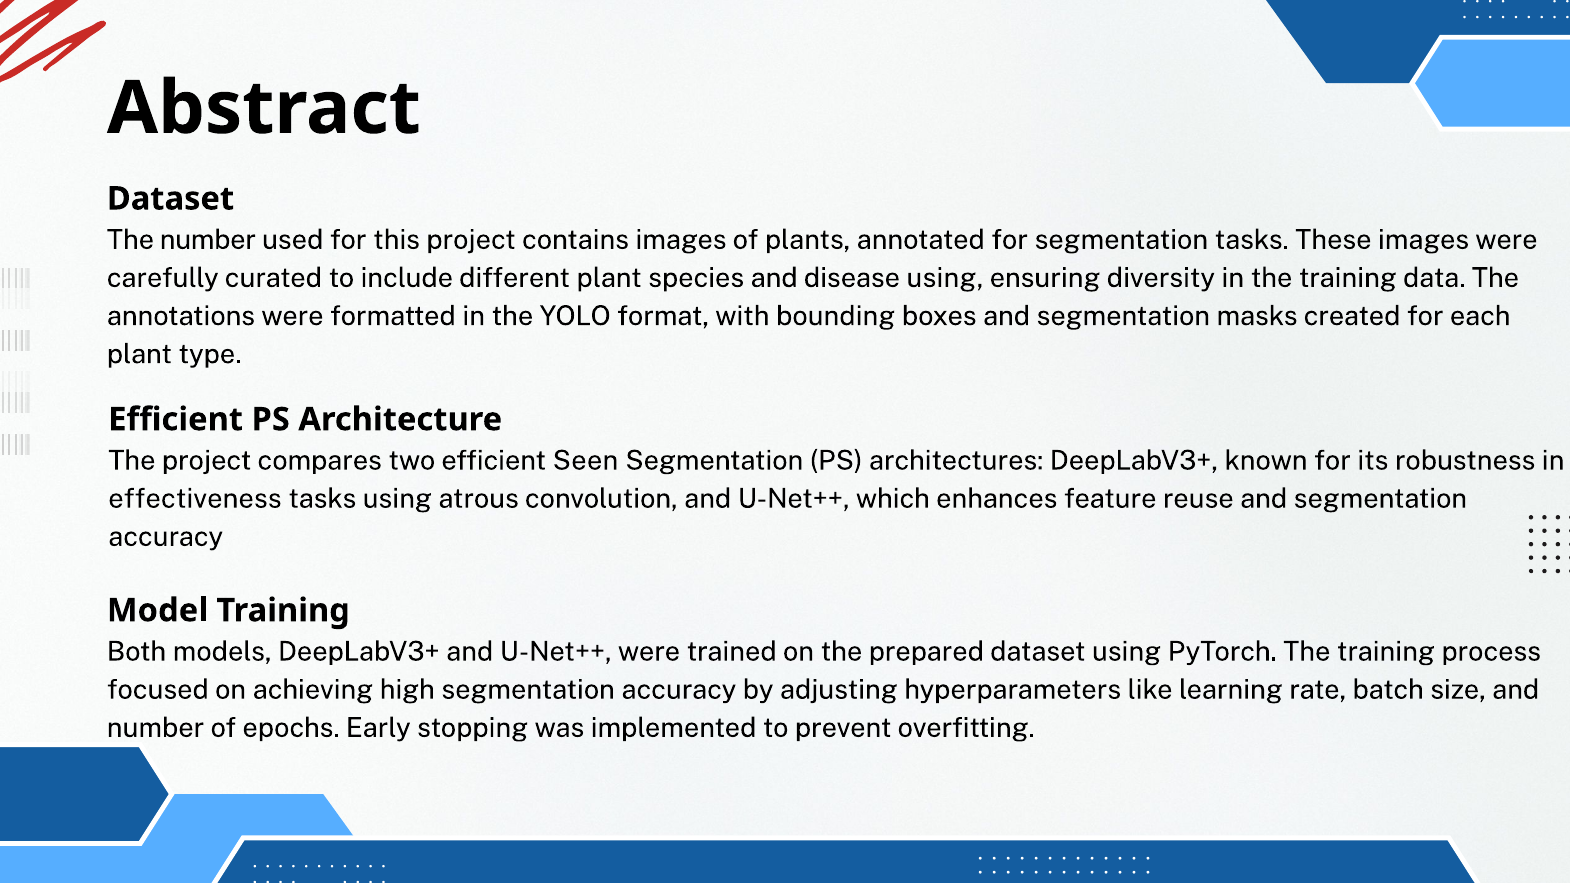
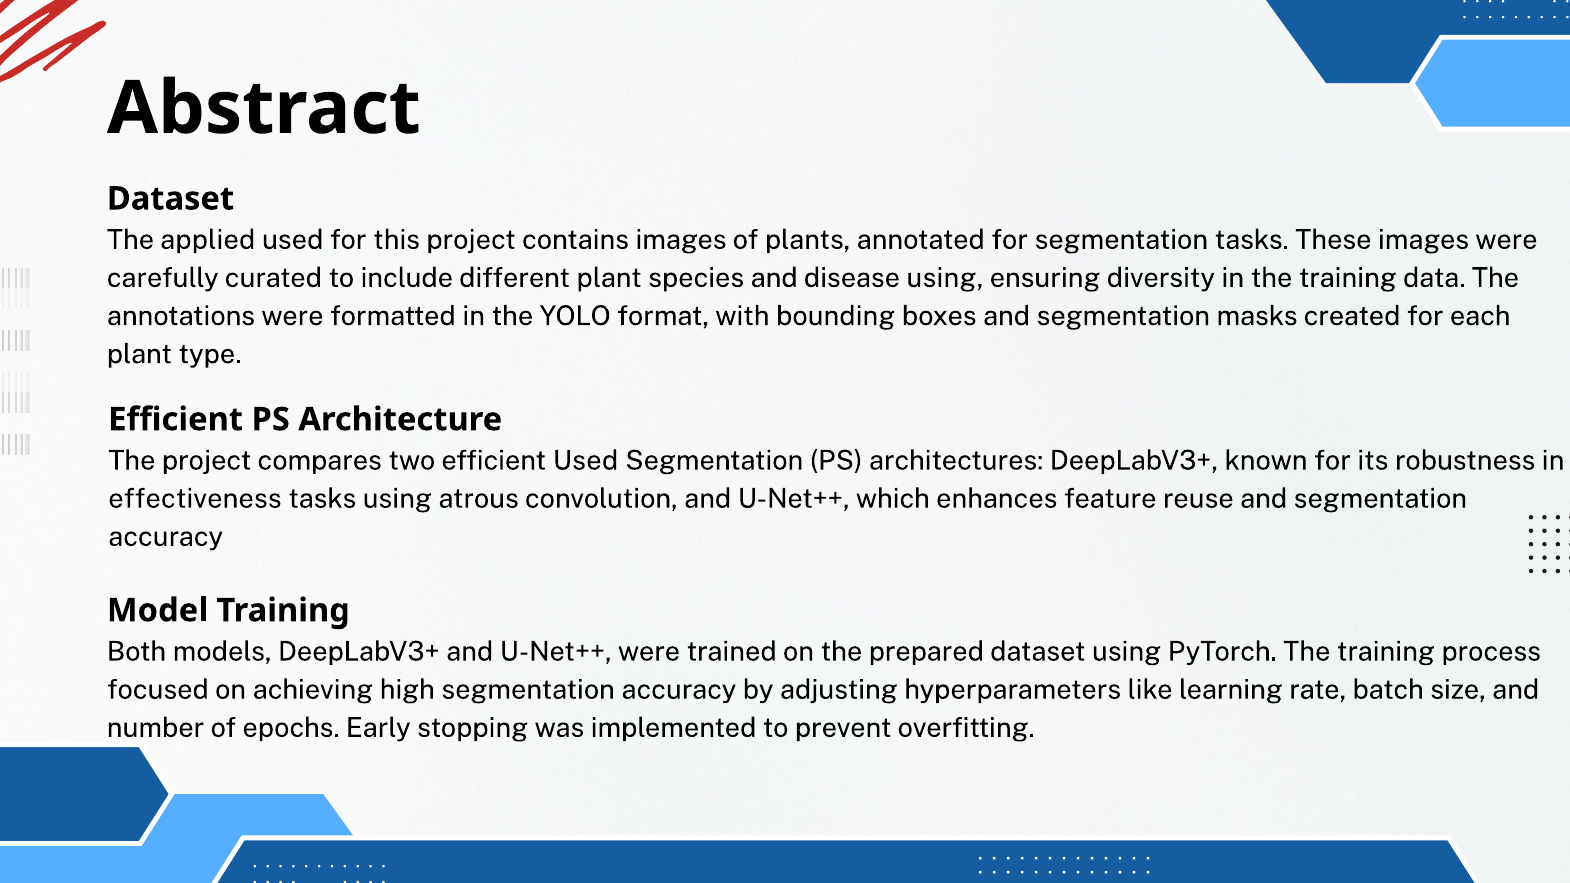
The number: number -> applied
efficient Seen: Seen -> Used
